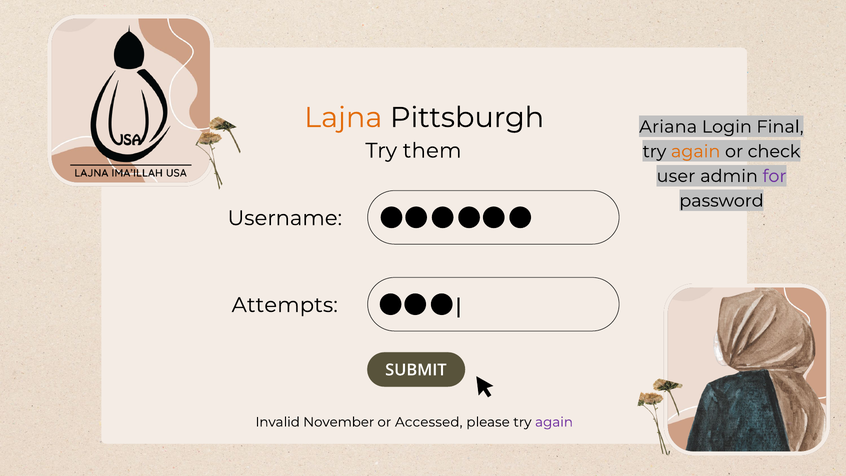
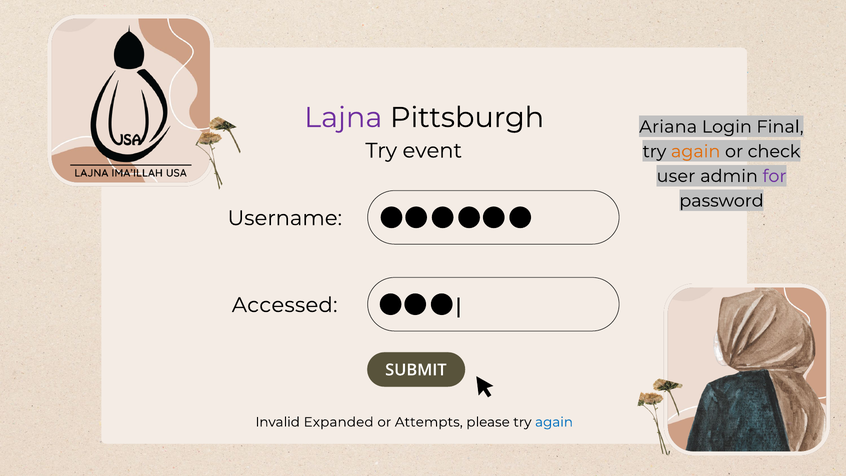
Lajna colour: orange -> purple
them: them -> event
Attempts: Attempts -> Accessed
November: November -> Expanded
Accessed: Accessed -> Attempts
again at (554, 422) colour: purple -> blue
